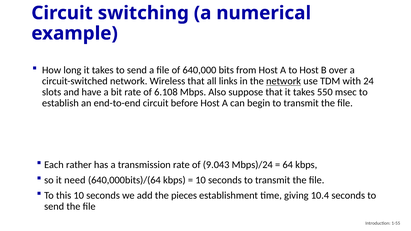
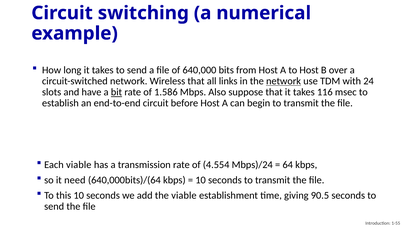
bit underline: none -> present
6.108: 6.108 -> 1.586
550: 550 -> 116
Each rather: rather -> viable
9.043: 9.043 -> 4.554
the pieces: pieces -> viable
10.4: 10.4 -> 90.5
